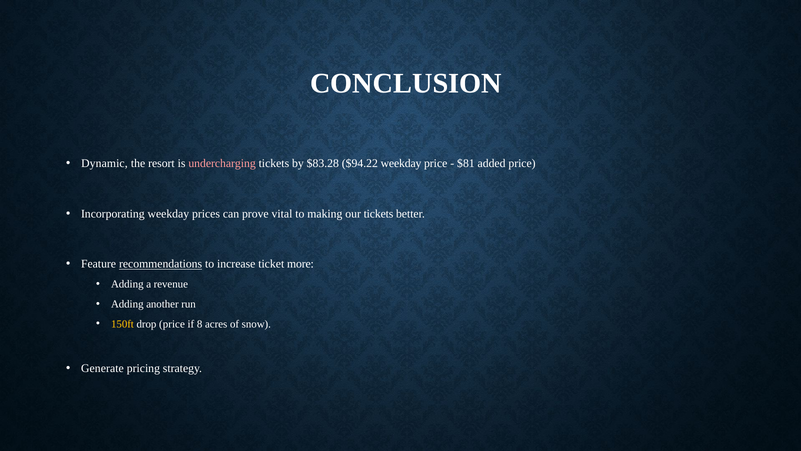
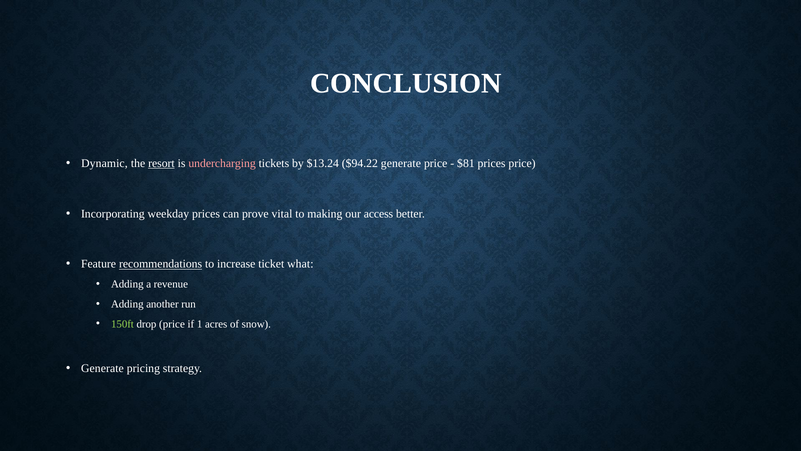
resort underline: none -> present
$83.28: $83.28 -> $13.24
$94.22 weekday: weekday -> generate
$81 added: added -> prices
our tickets: tickets -> access
more: more -> what
150ft colour: yellow -> light green
8: 8 -> 1
